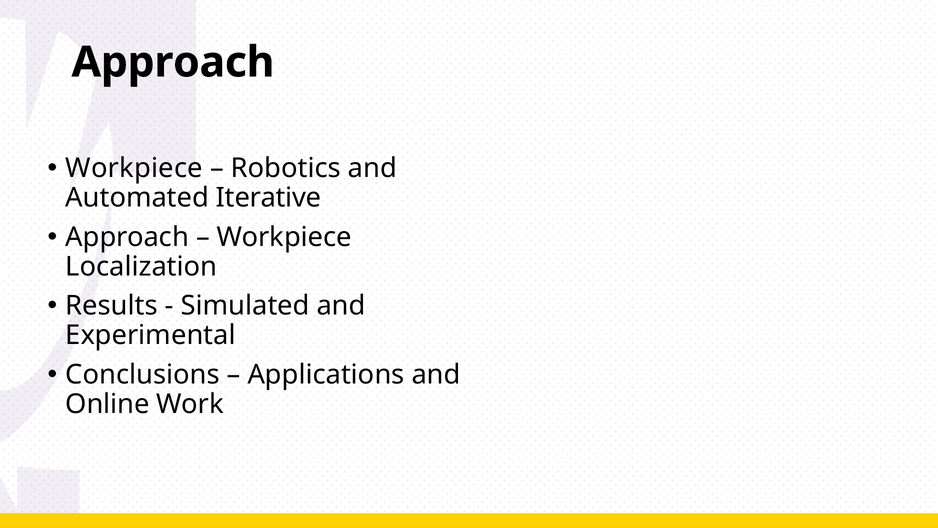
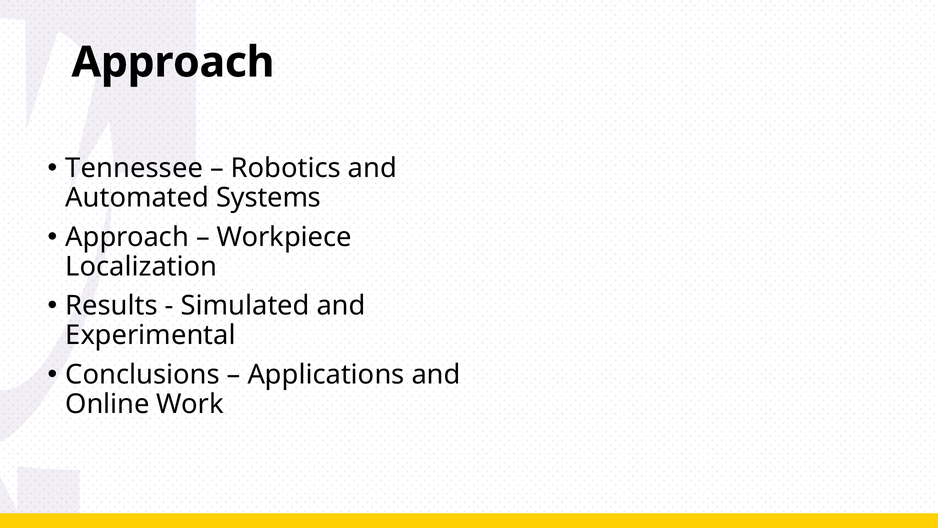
Workpiece at (134, 168): Workpiece -> Tennessee
Iterative: Iterative -> Systems
